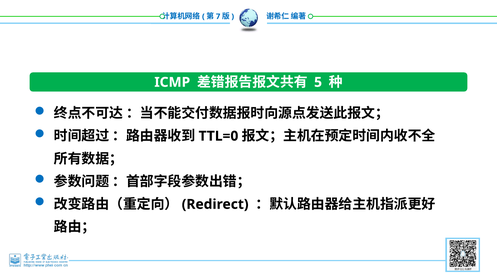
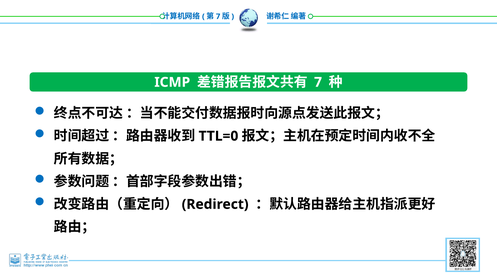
5 at (318, 82): 5 -> 7
